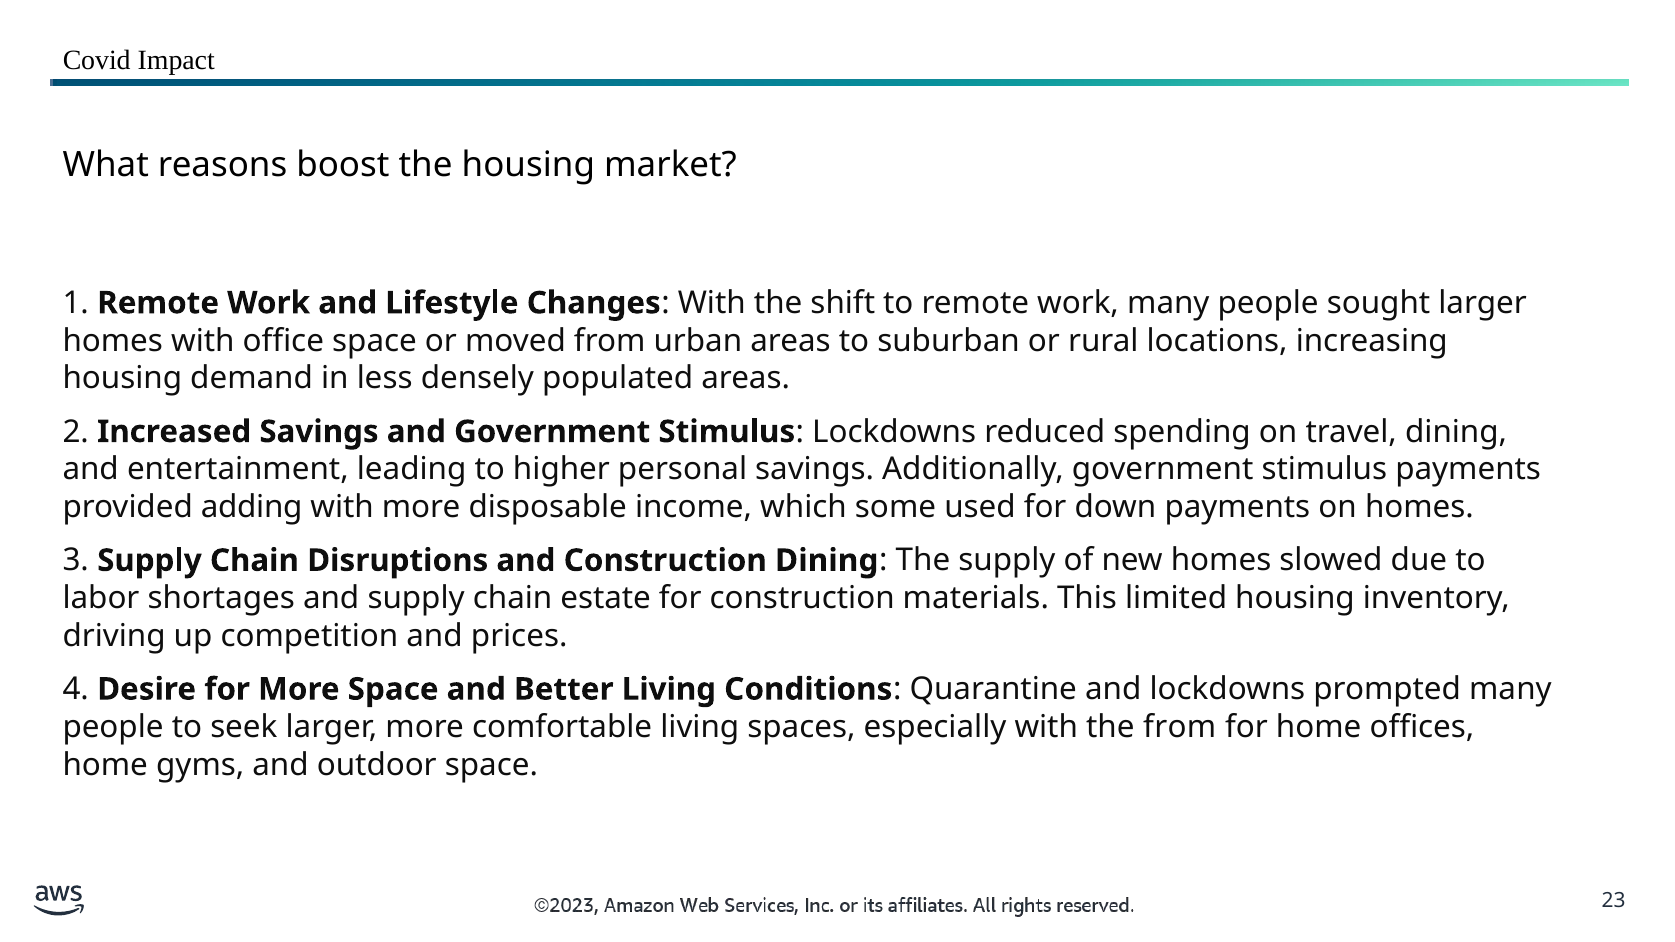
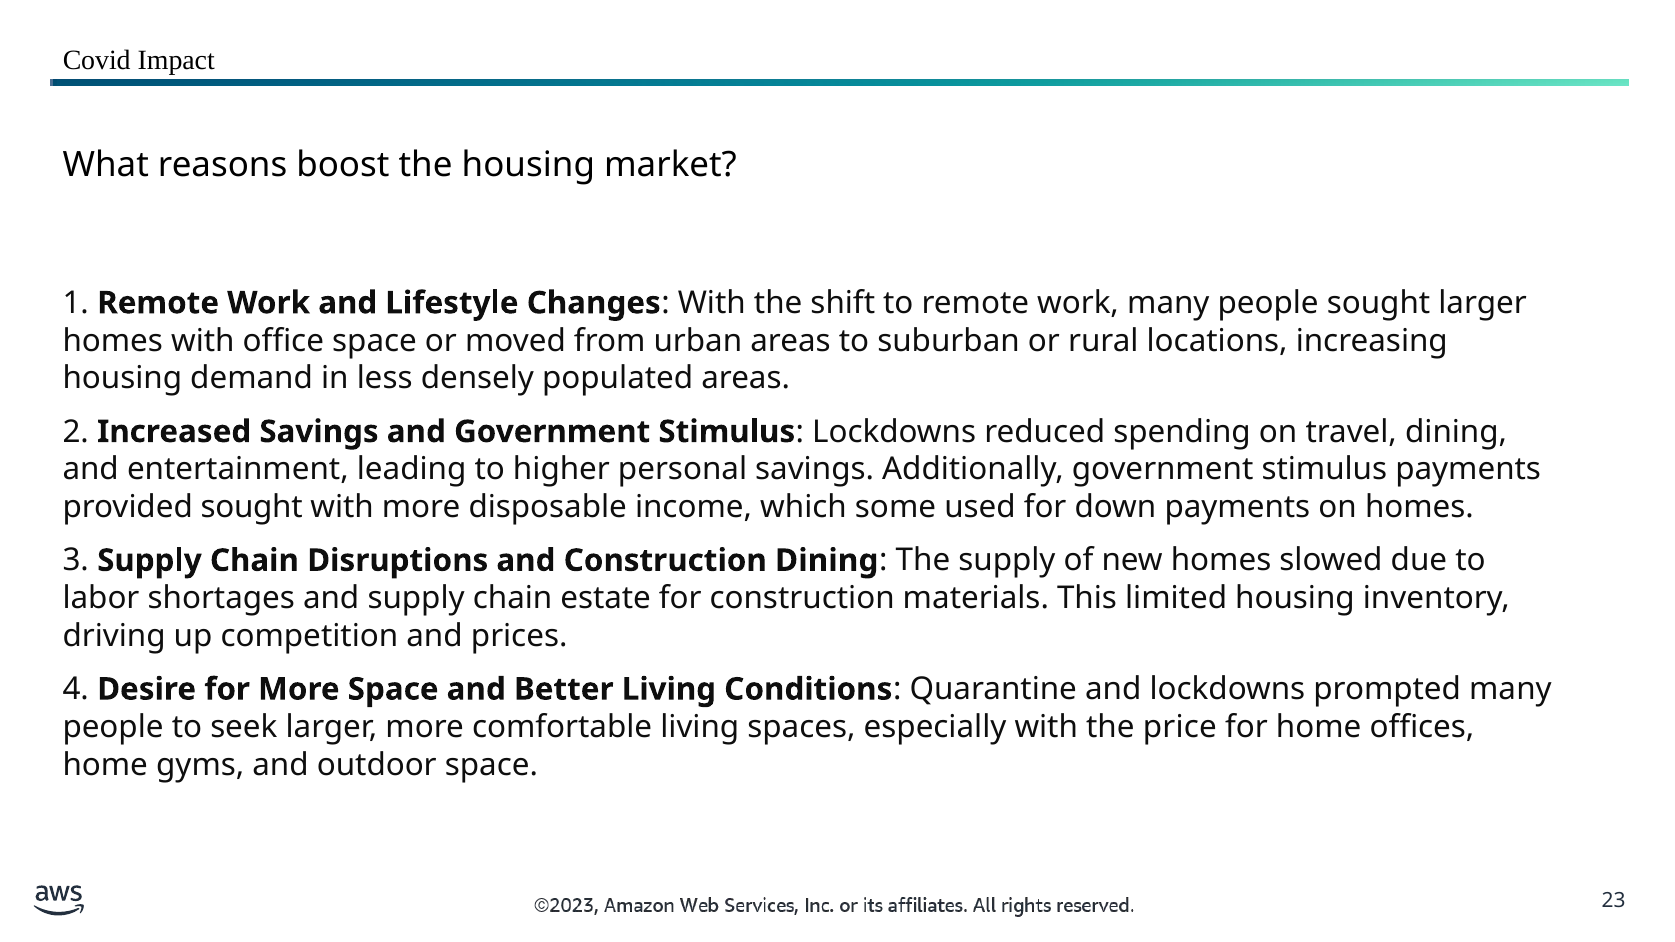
provided adding: adding -> sought
the from: from -> price
